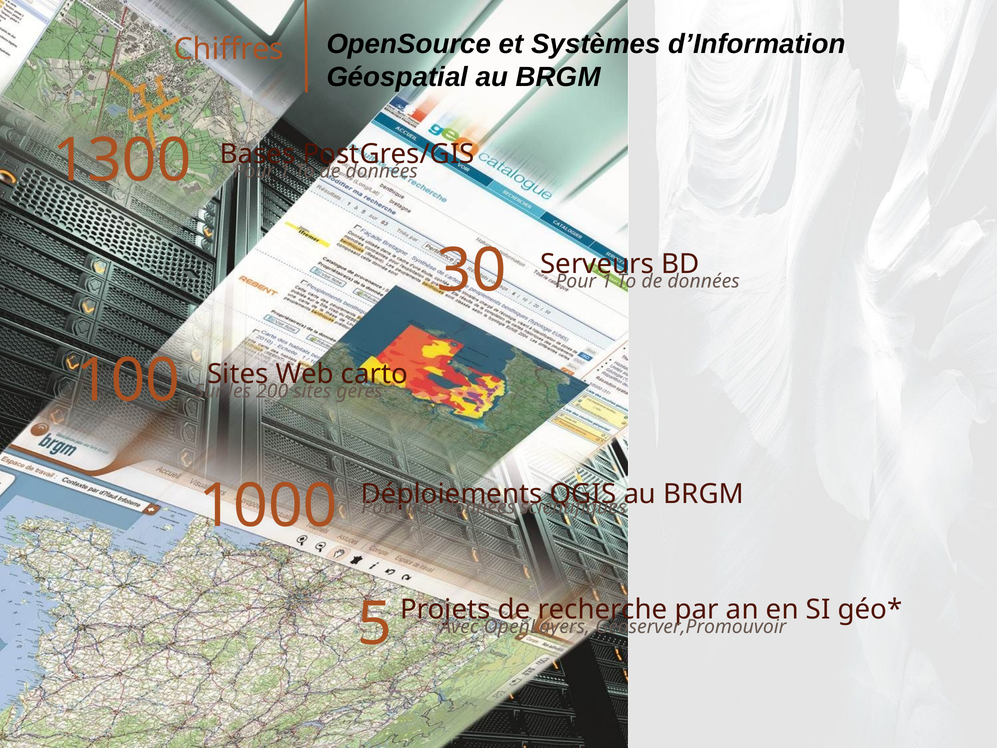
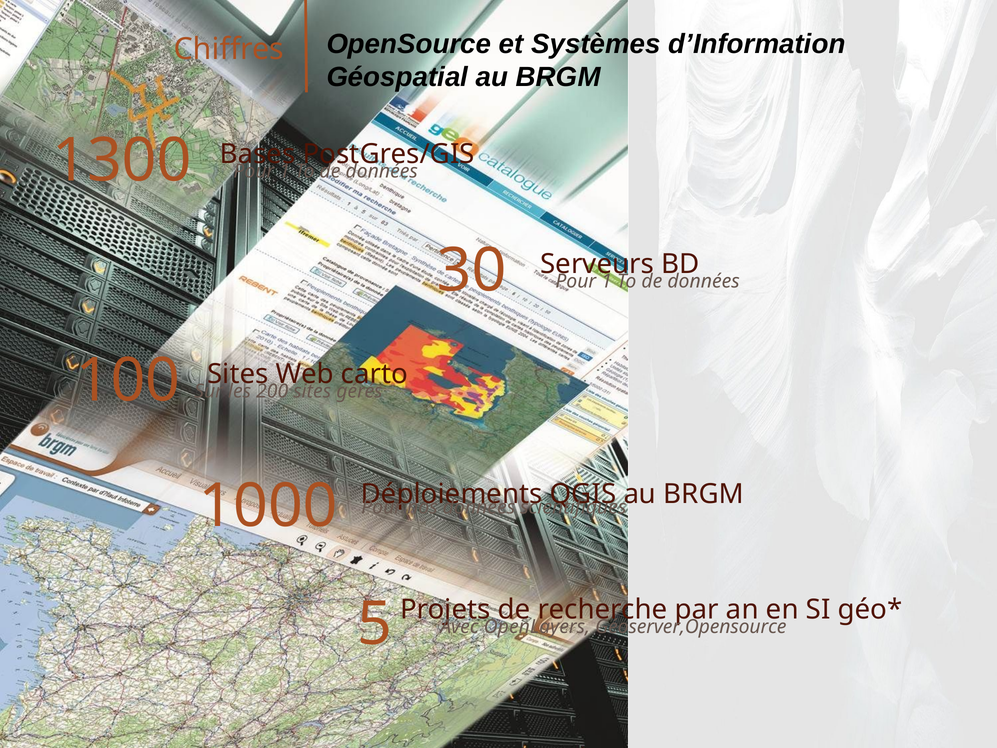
Géoserver,Promouvoir: Géoserver,Promouvoir -> Géoserver,Opensource
